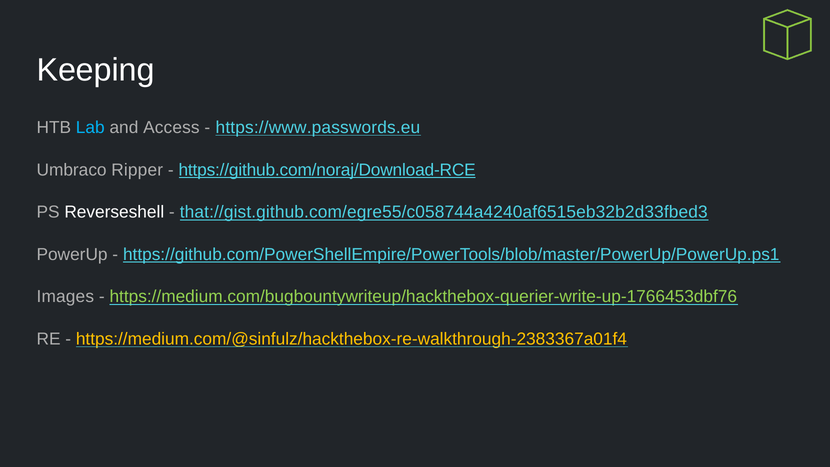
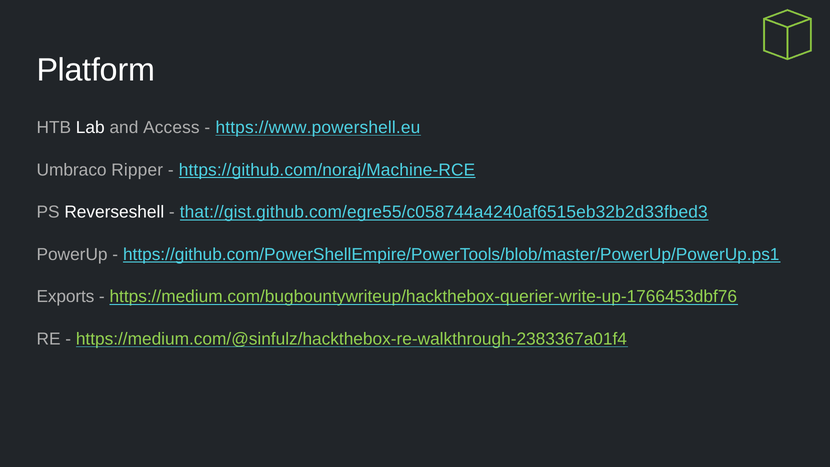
Keeping: Keeping -> Platform
Lab colour: light blue -> white
https://www.passwords.eu: https://www.passwords.eu -> https://www.powershell.eu
https://github.com/noraj/Download-RCE: https://github.com/noraj/Download-RCE -> https://github.com/noraj/Machine-RCE
Images: Images -> Exports
https://medium.com/@sinfulz/hackthebox-re-walkthrough-2383367a01f4 colour: yellow -> light green
